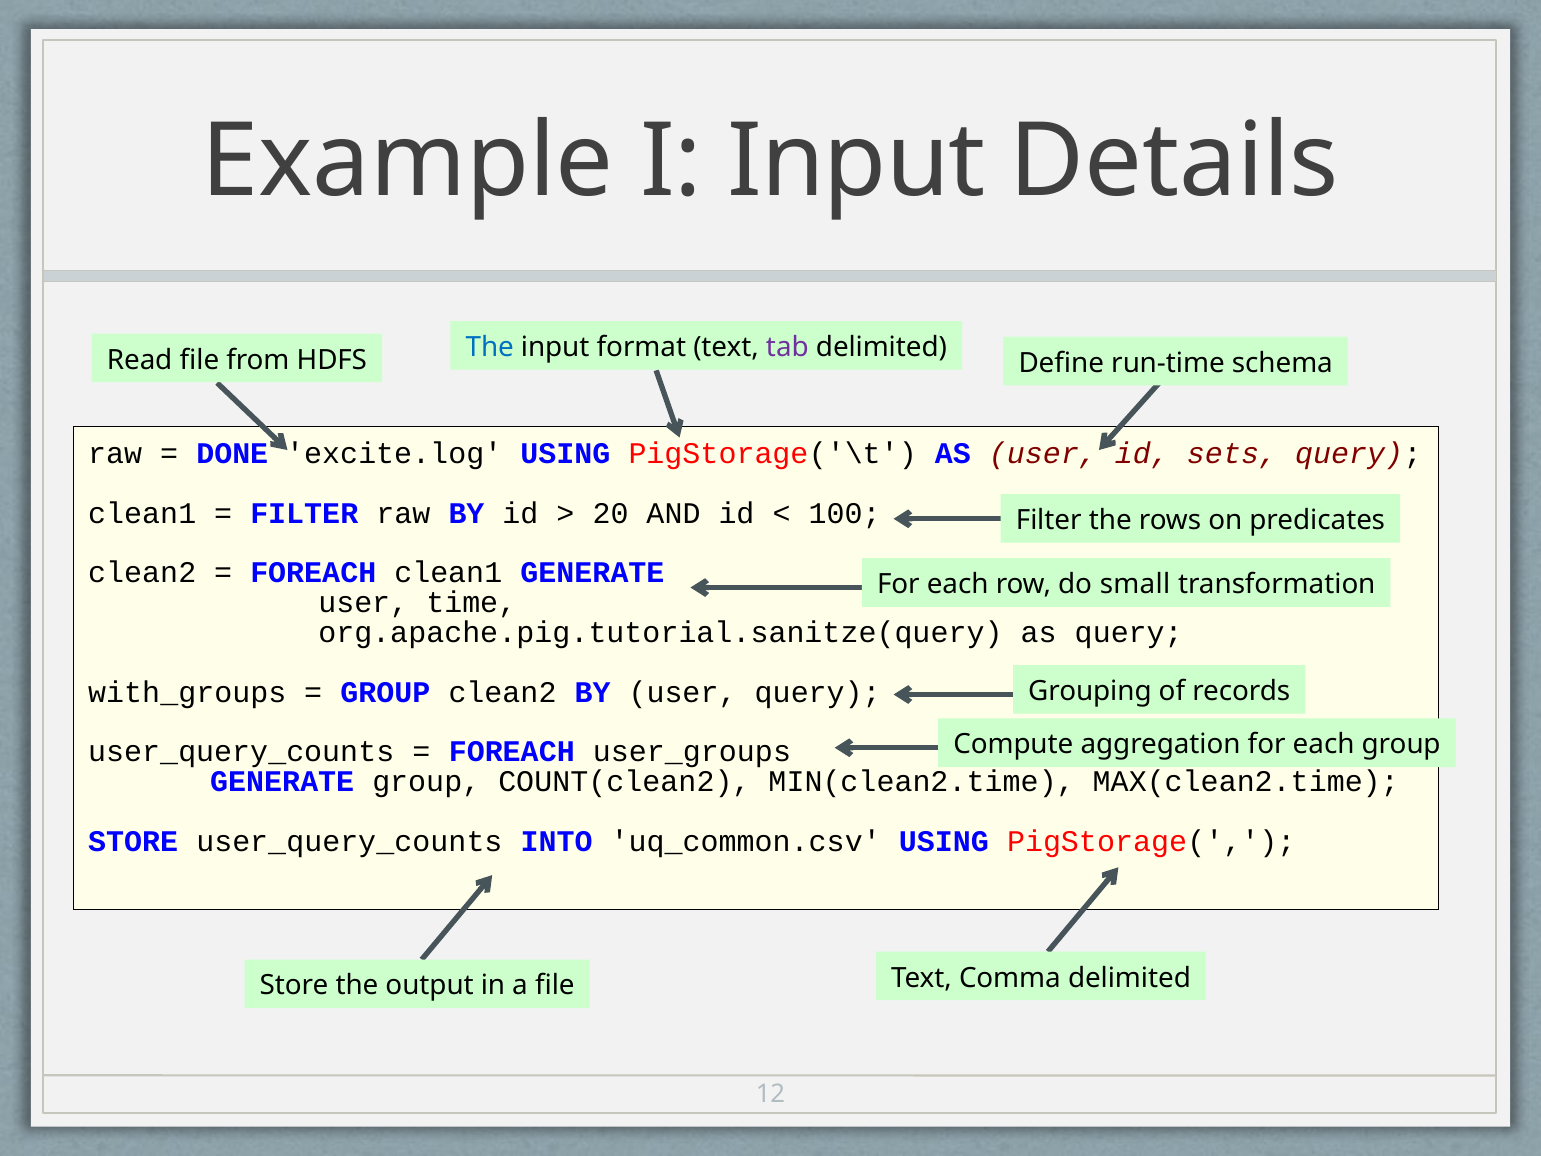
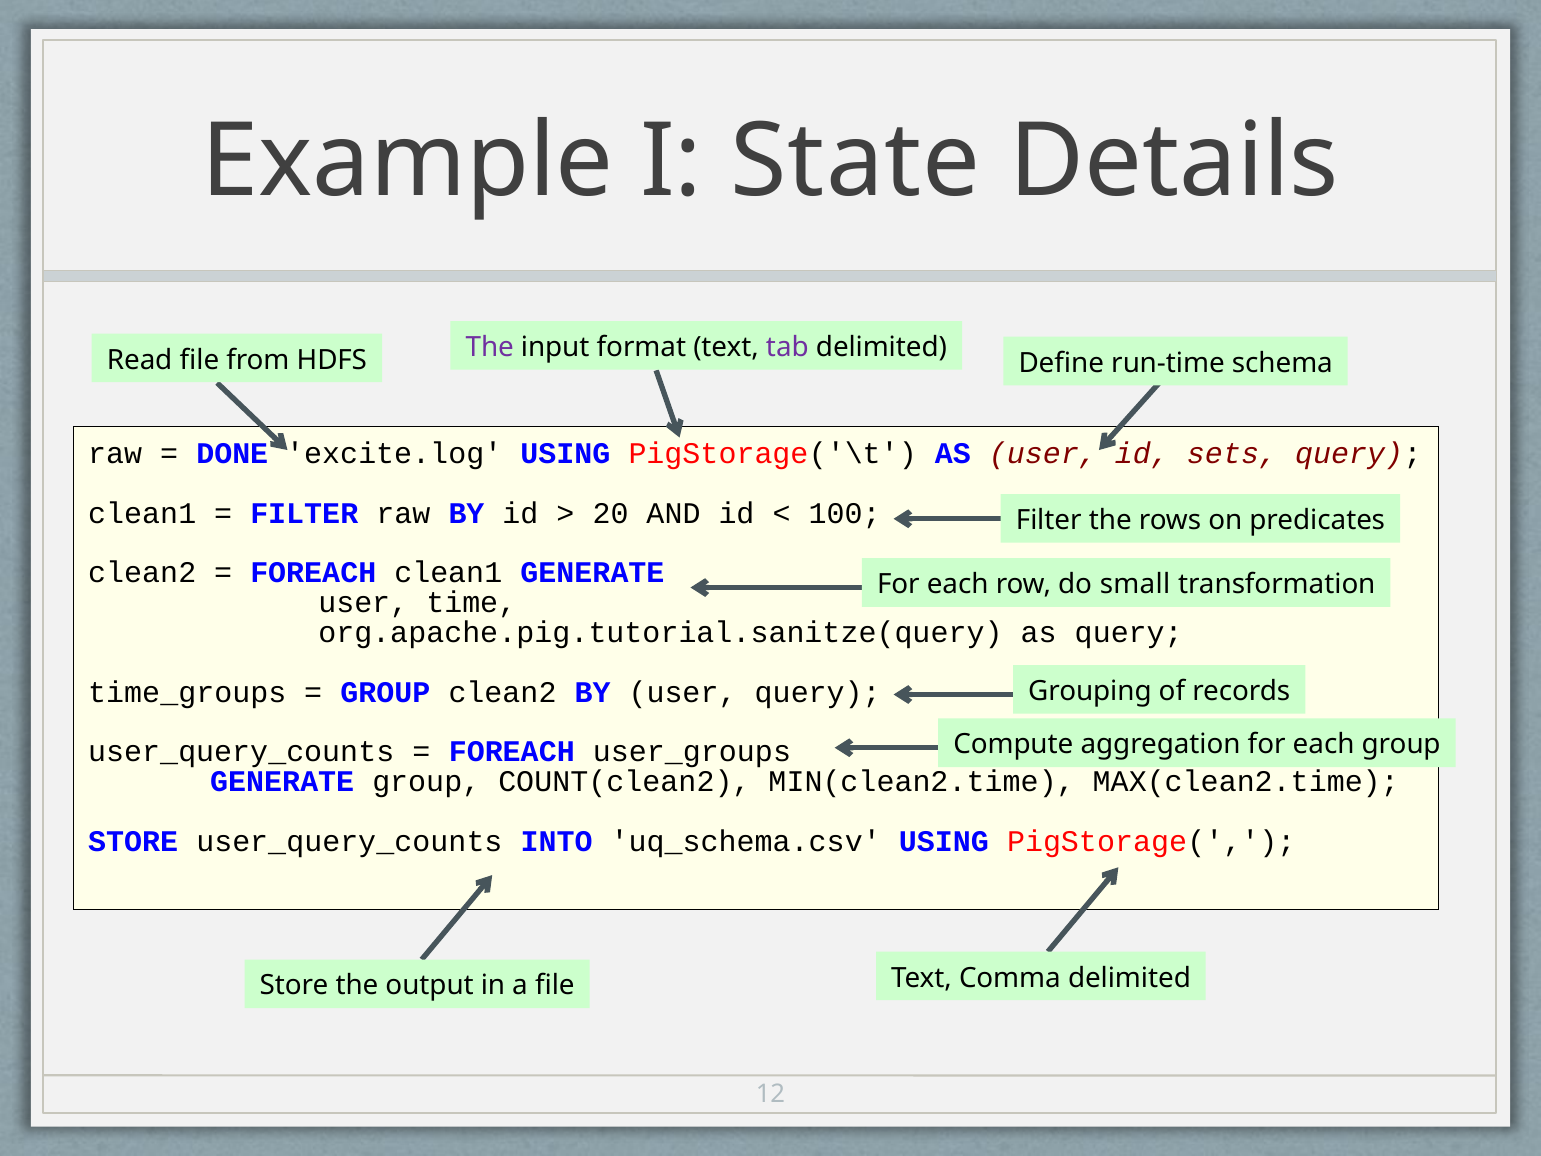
I Input: Input -> State
The at (490, 347) colour: blue -> purple
with_groups: with_groups -> time_groups
uq_common.csv: uq_common.csv -> uq_schema.csv
